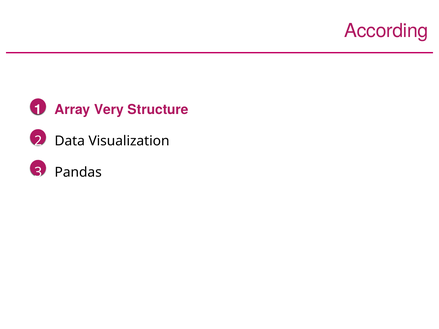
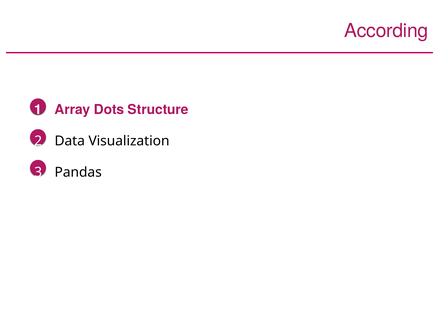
Very: Very -> Dots
